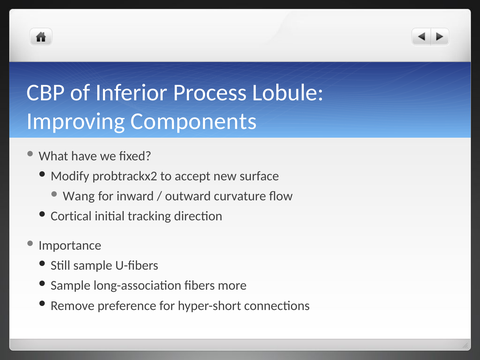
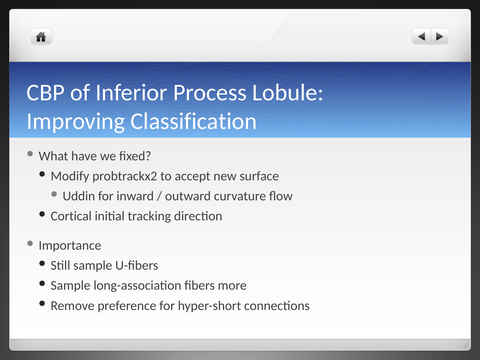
Components: Components -> Classification
Wang: Wang -> Uddin
